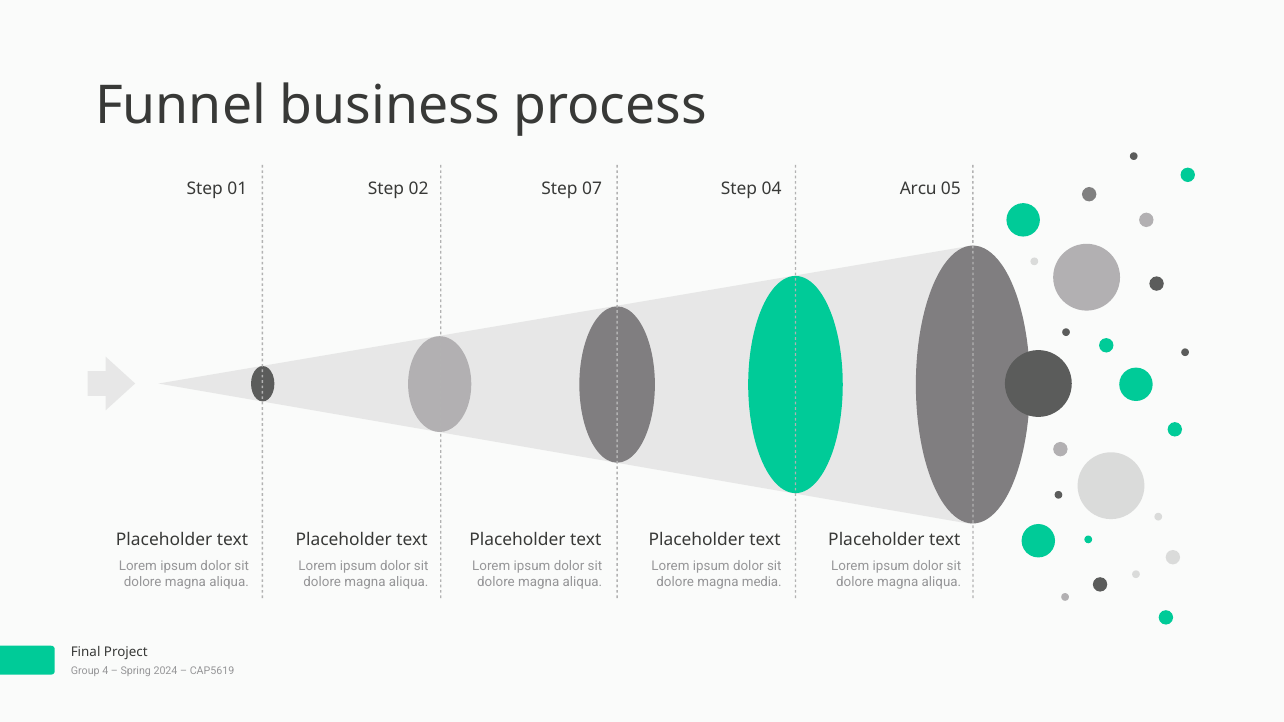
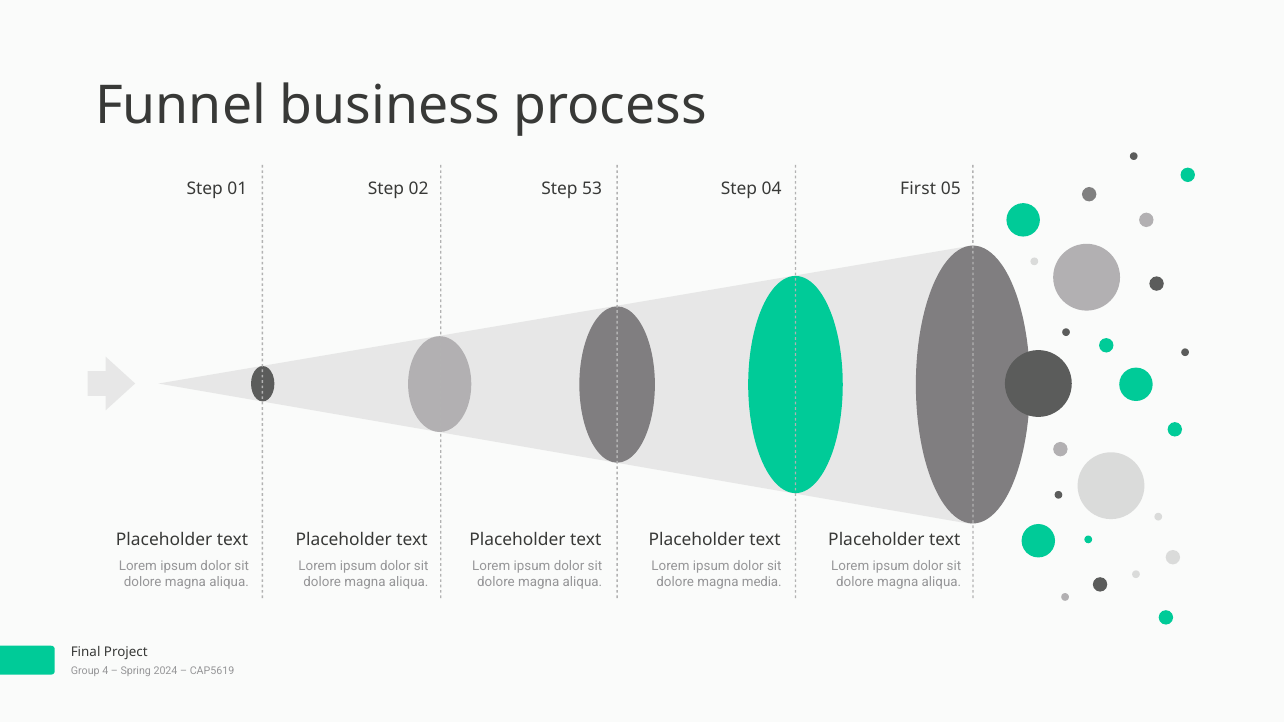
07: 07 -> 53
Arcu: Arcu -> First
